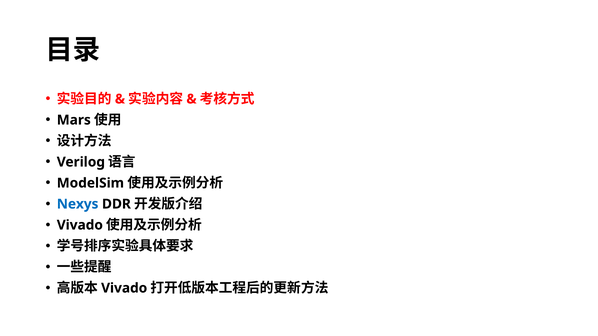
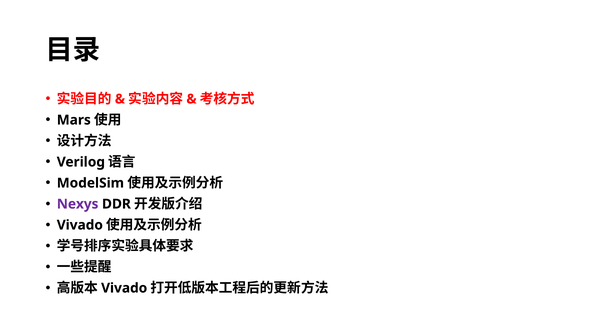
Nexys colour: blue -> purple
